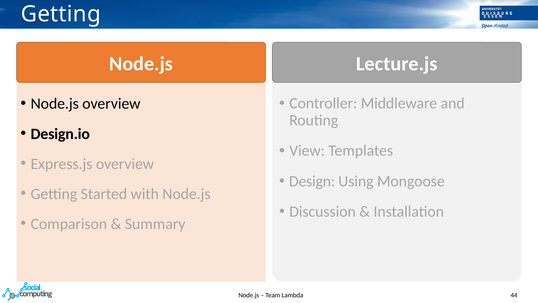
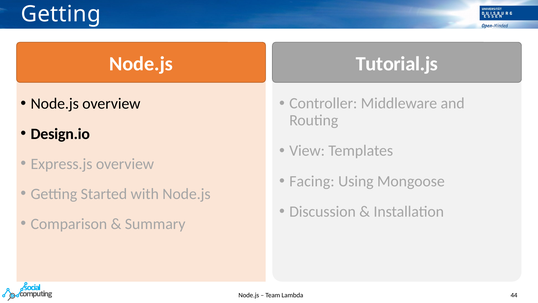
Lecture.js: Lecture.js -> Tutorial.js
Design: Design -> Facing
